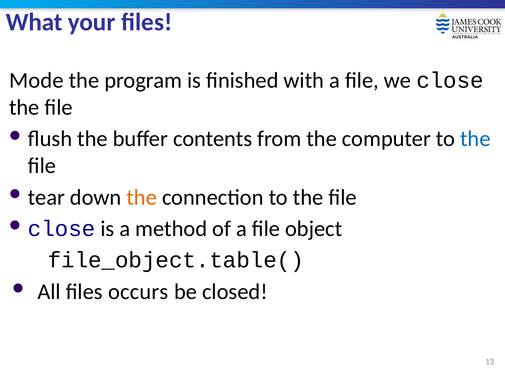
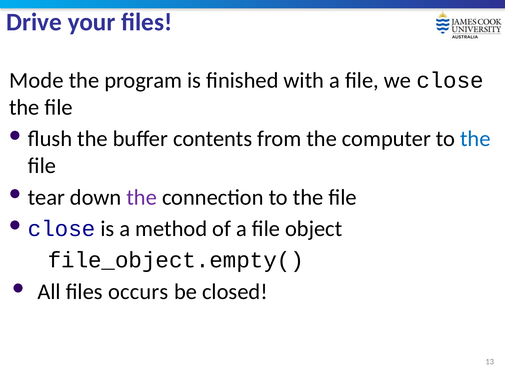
What: What -> Drive
the at (142, 197) colour: orange -> purple
file_object.table(: file_object.table( -> file_object.empty(
